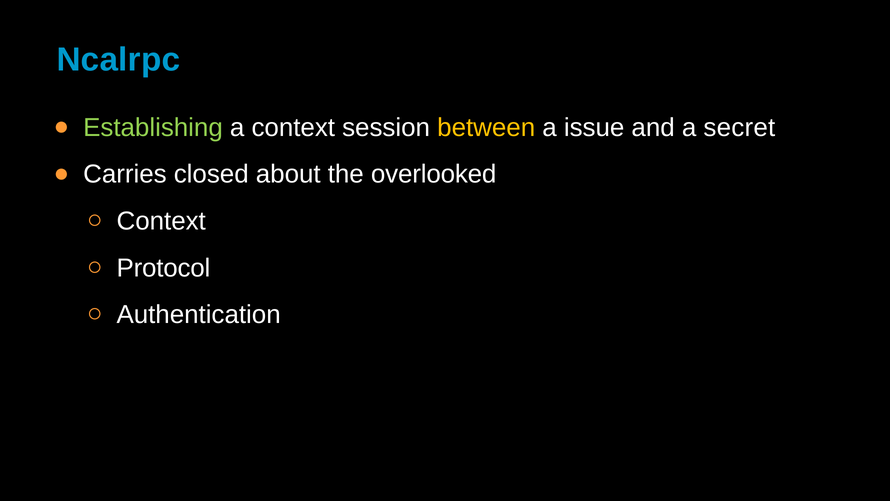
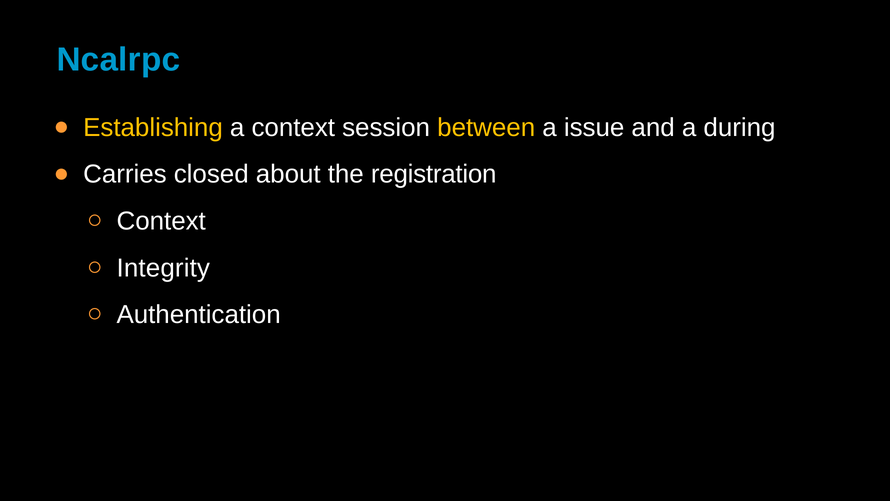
Establishing colour: light green -> yellow
secret: secret -> during
overlooked: overlooked -> registration
Protocol: Protocol -> Integrity
